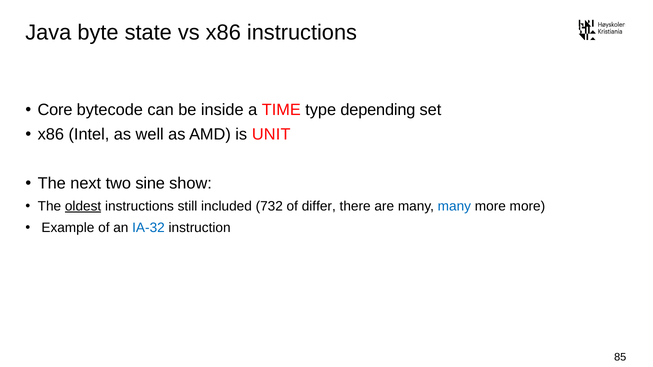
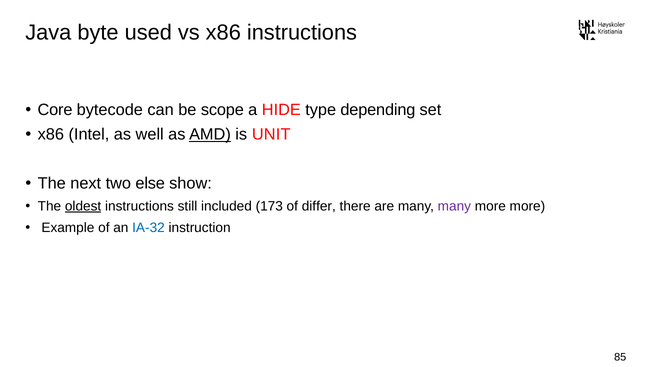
state: state -> used
inside: inside -> scope
TIME: TIME -> HIDE
AMD underline: none -> present
sine: sine -> else
732: 732 -> 173
many at (454, 206) colour: blue -> purple
